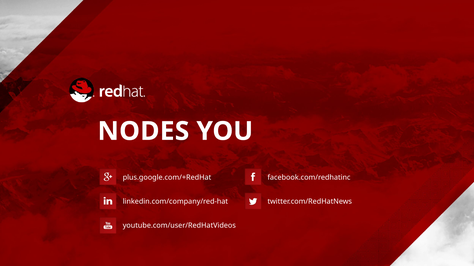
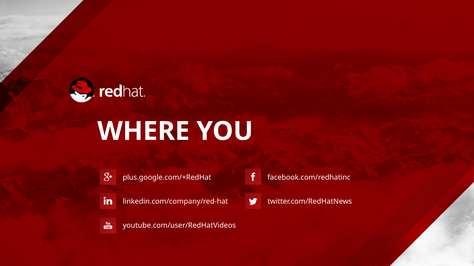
NODES: NODES -> WHERE
